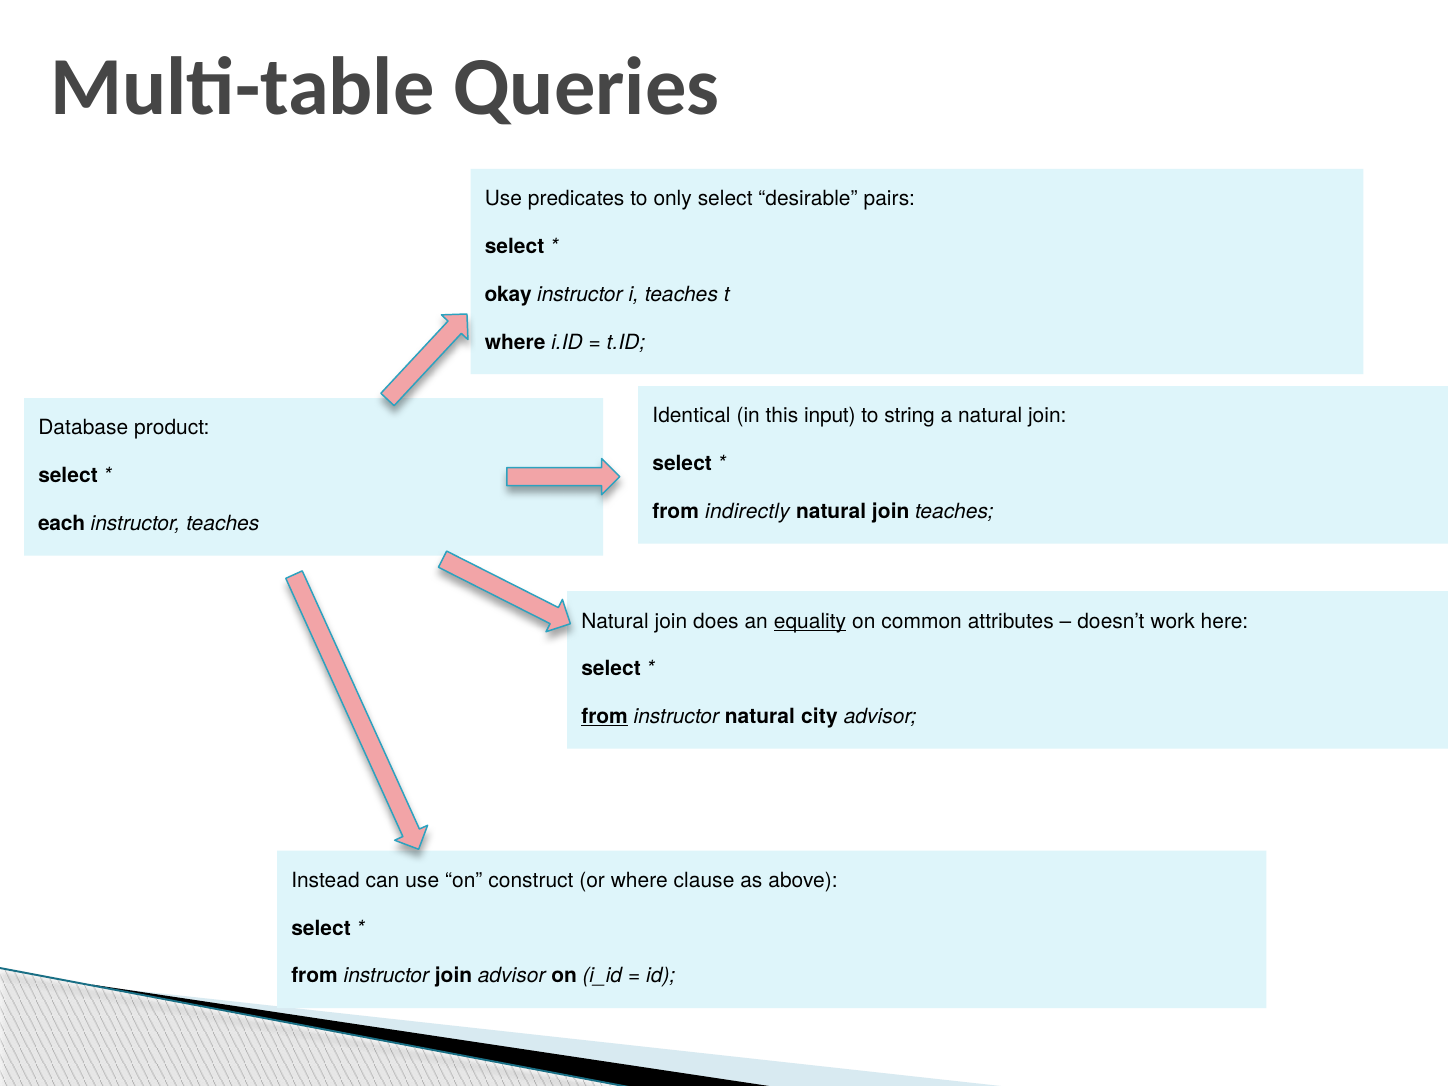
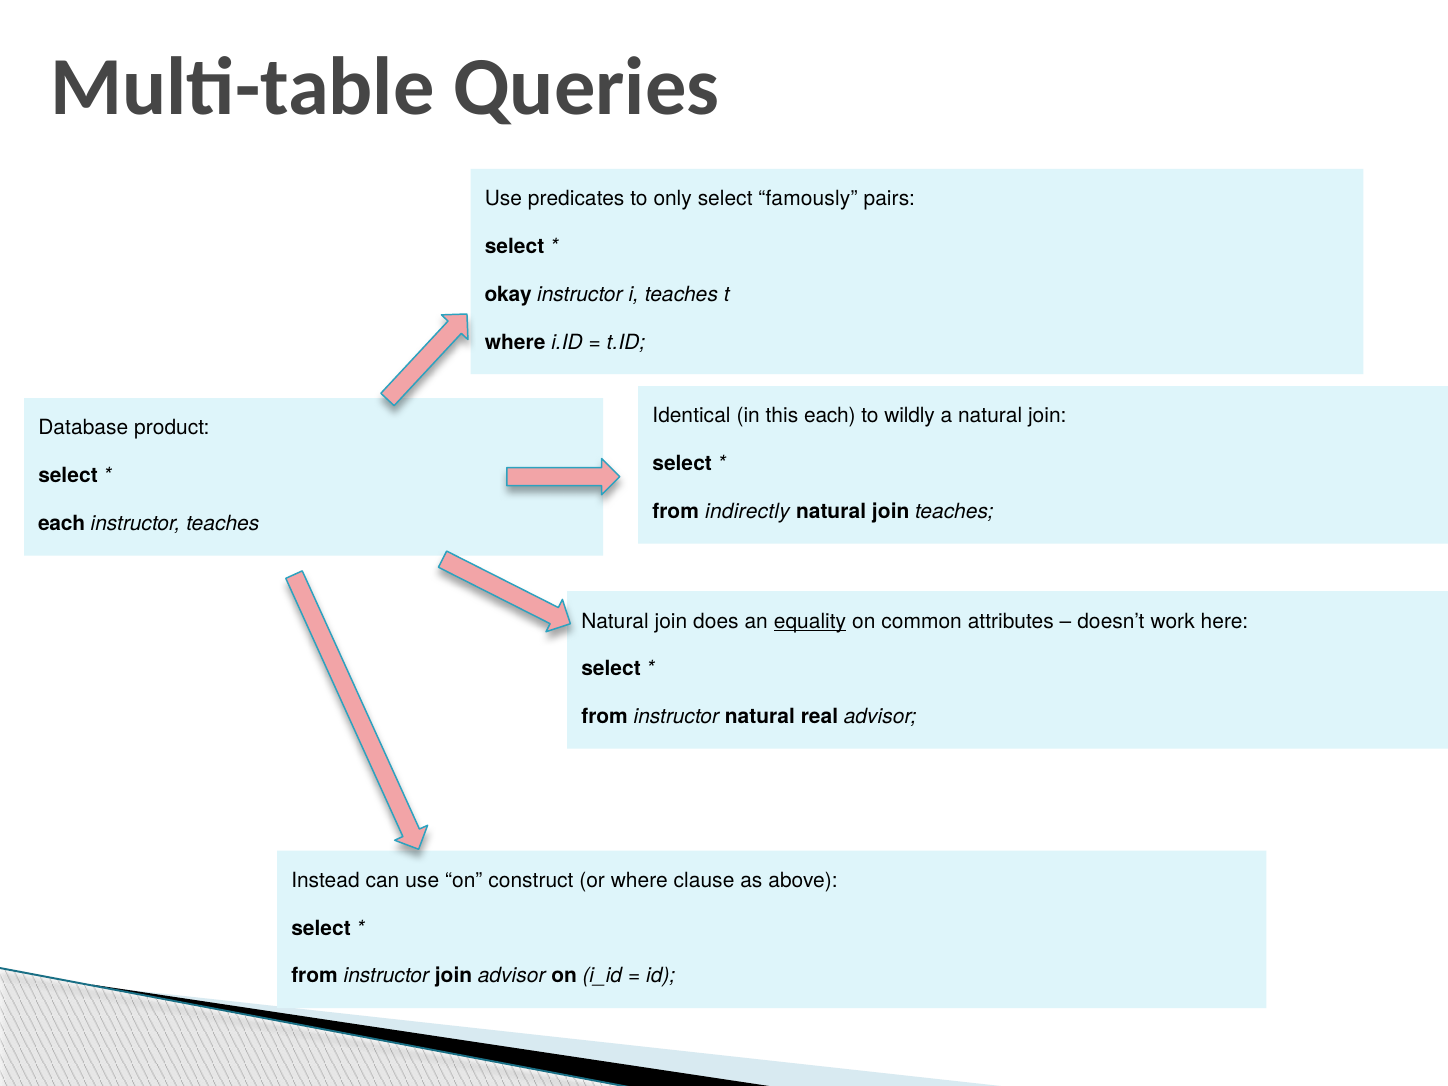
desirable: desirable -> famously
this input: input -> each
string: string -> wildly
from at (605, 717) underline: present -> none
city: city -> real
